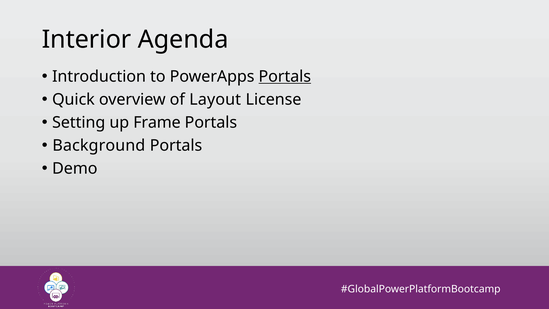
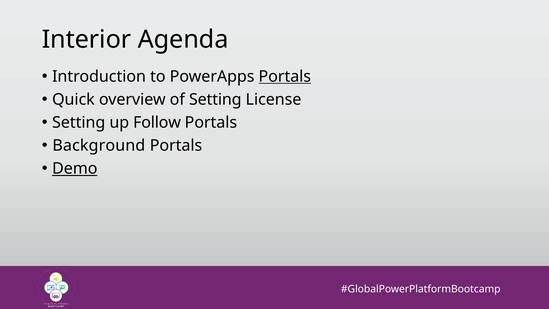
of Layout: Layout -> Setting
Frame: Frame -> Follow
Demo underline: none -> present
